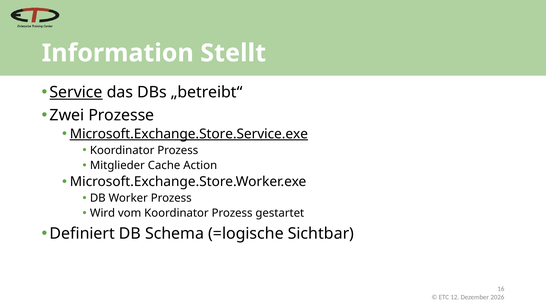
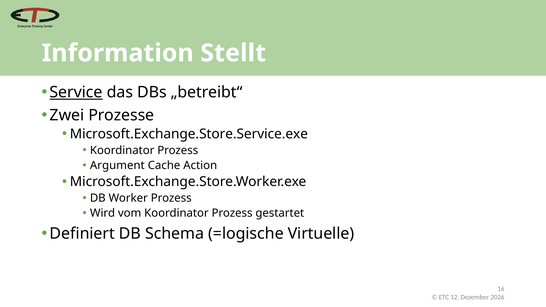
Microsoft.Exchange.Store.Service.exe underline: present -> none
Mitglieder: Mitglieder -> Argument
Sichtbar: Sichtbar -> Virtuelle
